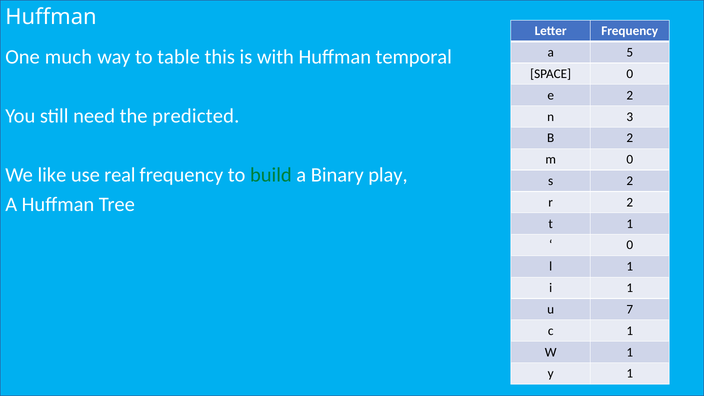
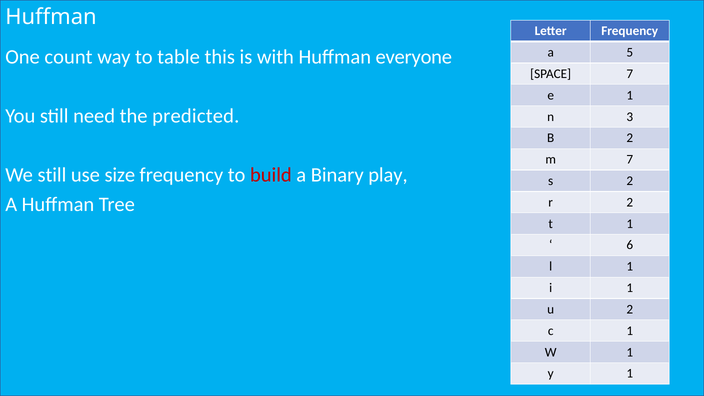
much: much -> count
temporal: temporal -> everyone
SPACE 0: 0 -> 7
e 2: 2 -> 1
m 0: 0 -> 7
We like: like -> still
real: real -> size
build colour: green -> red
0 at (630, 245): 0 -> 6
u 7: 7 -> 2
